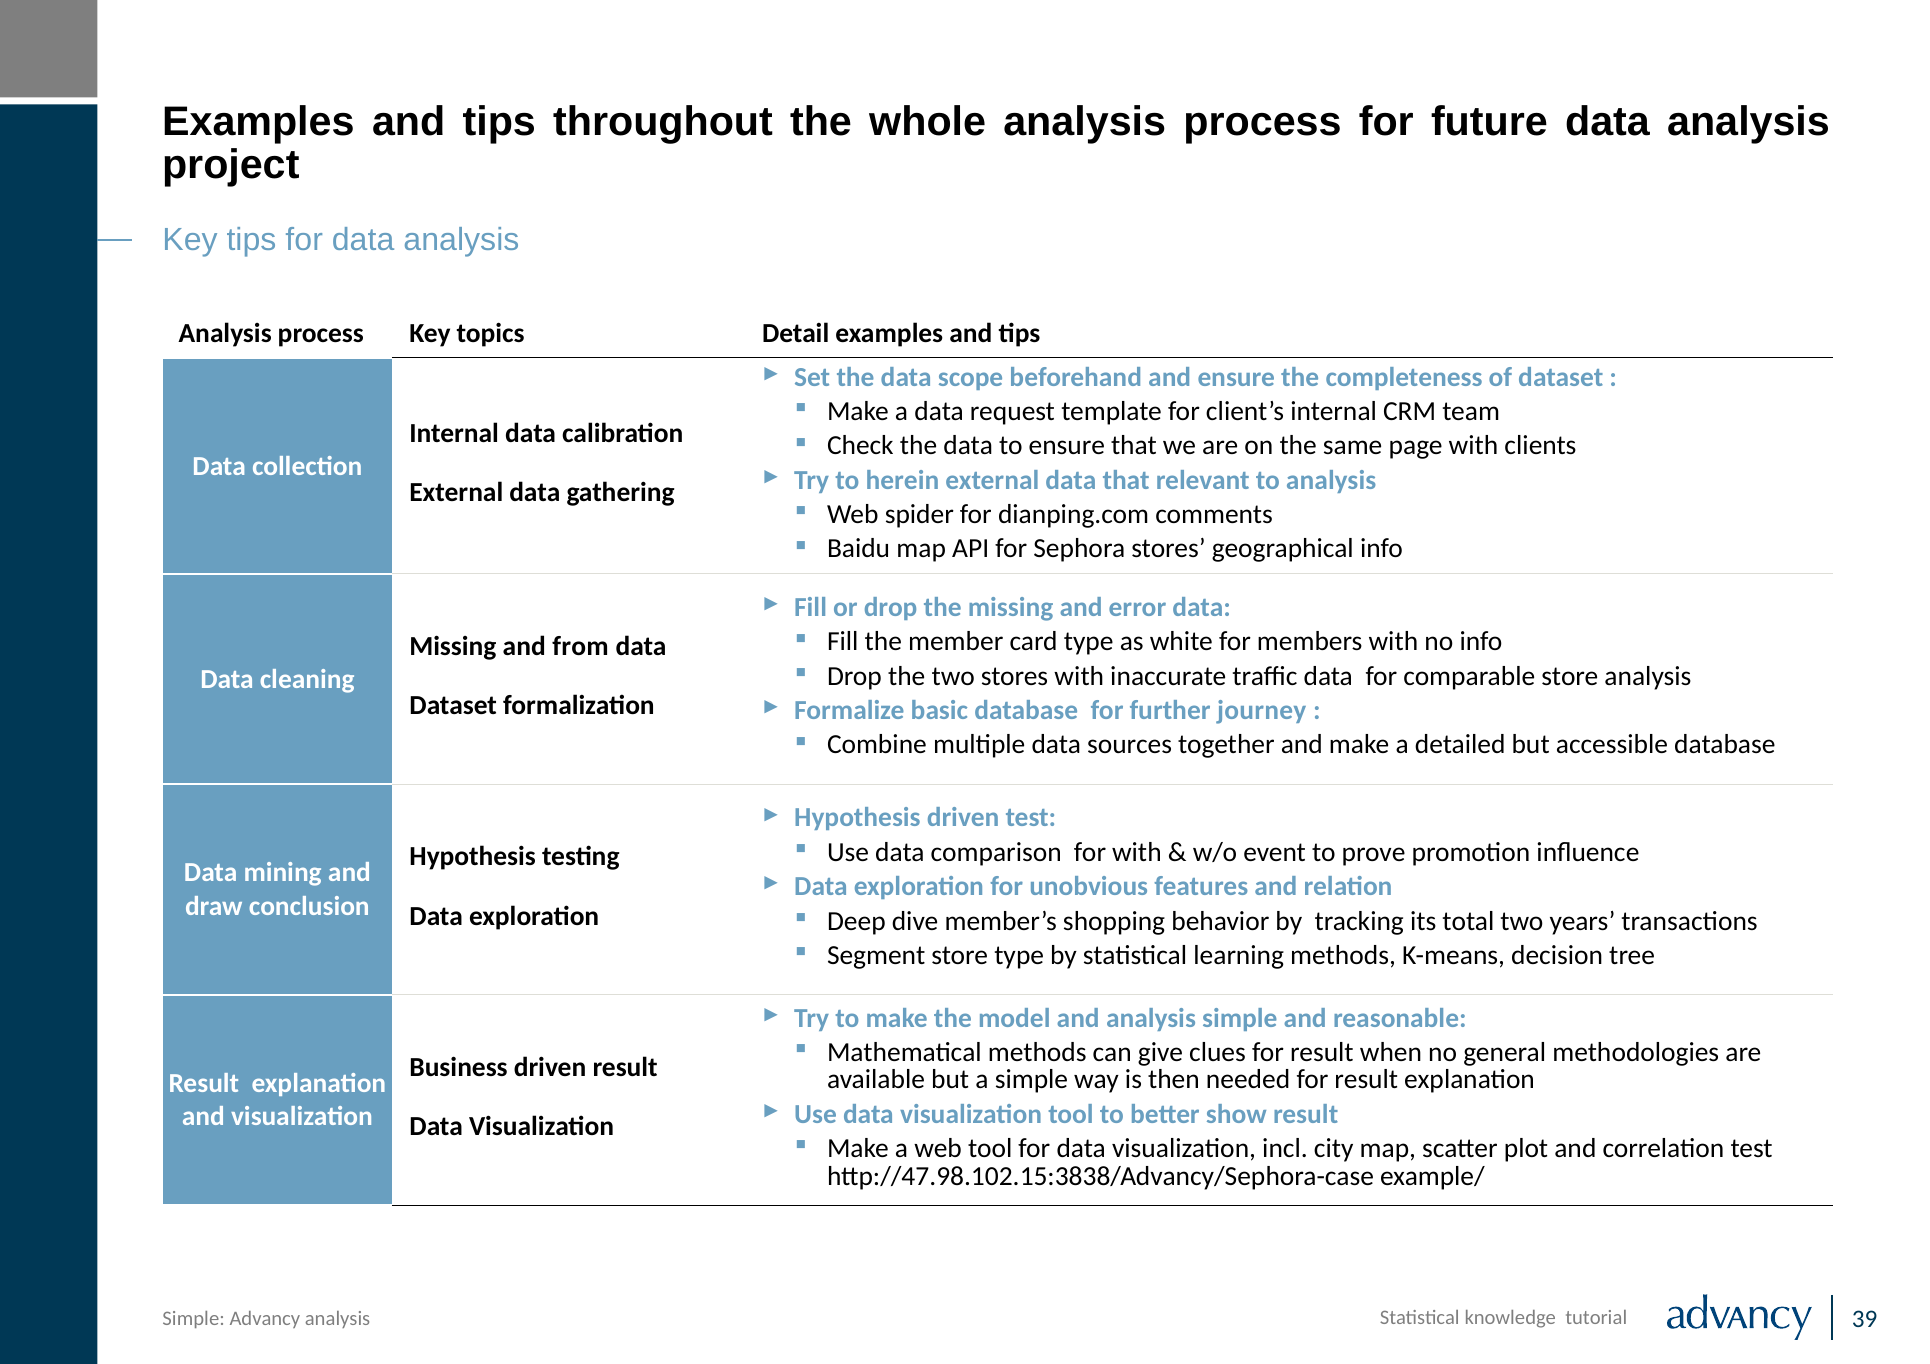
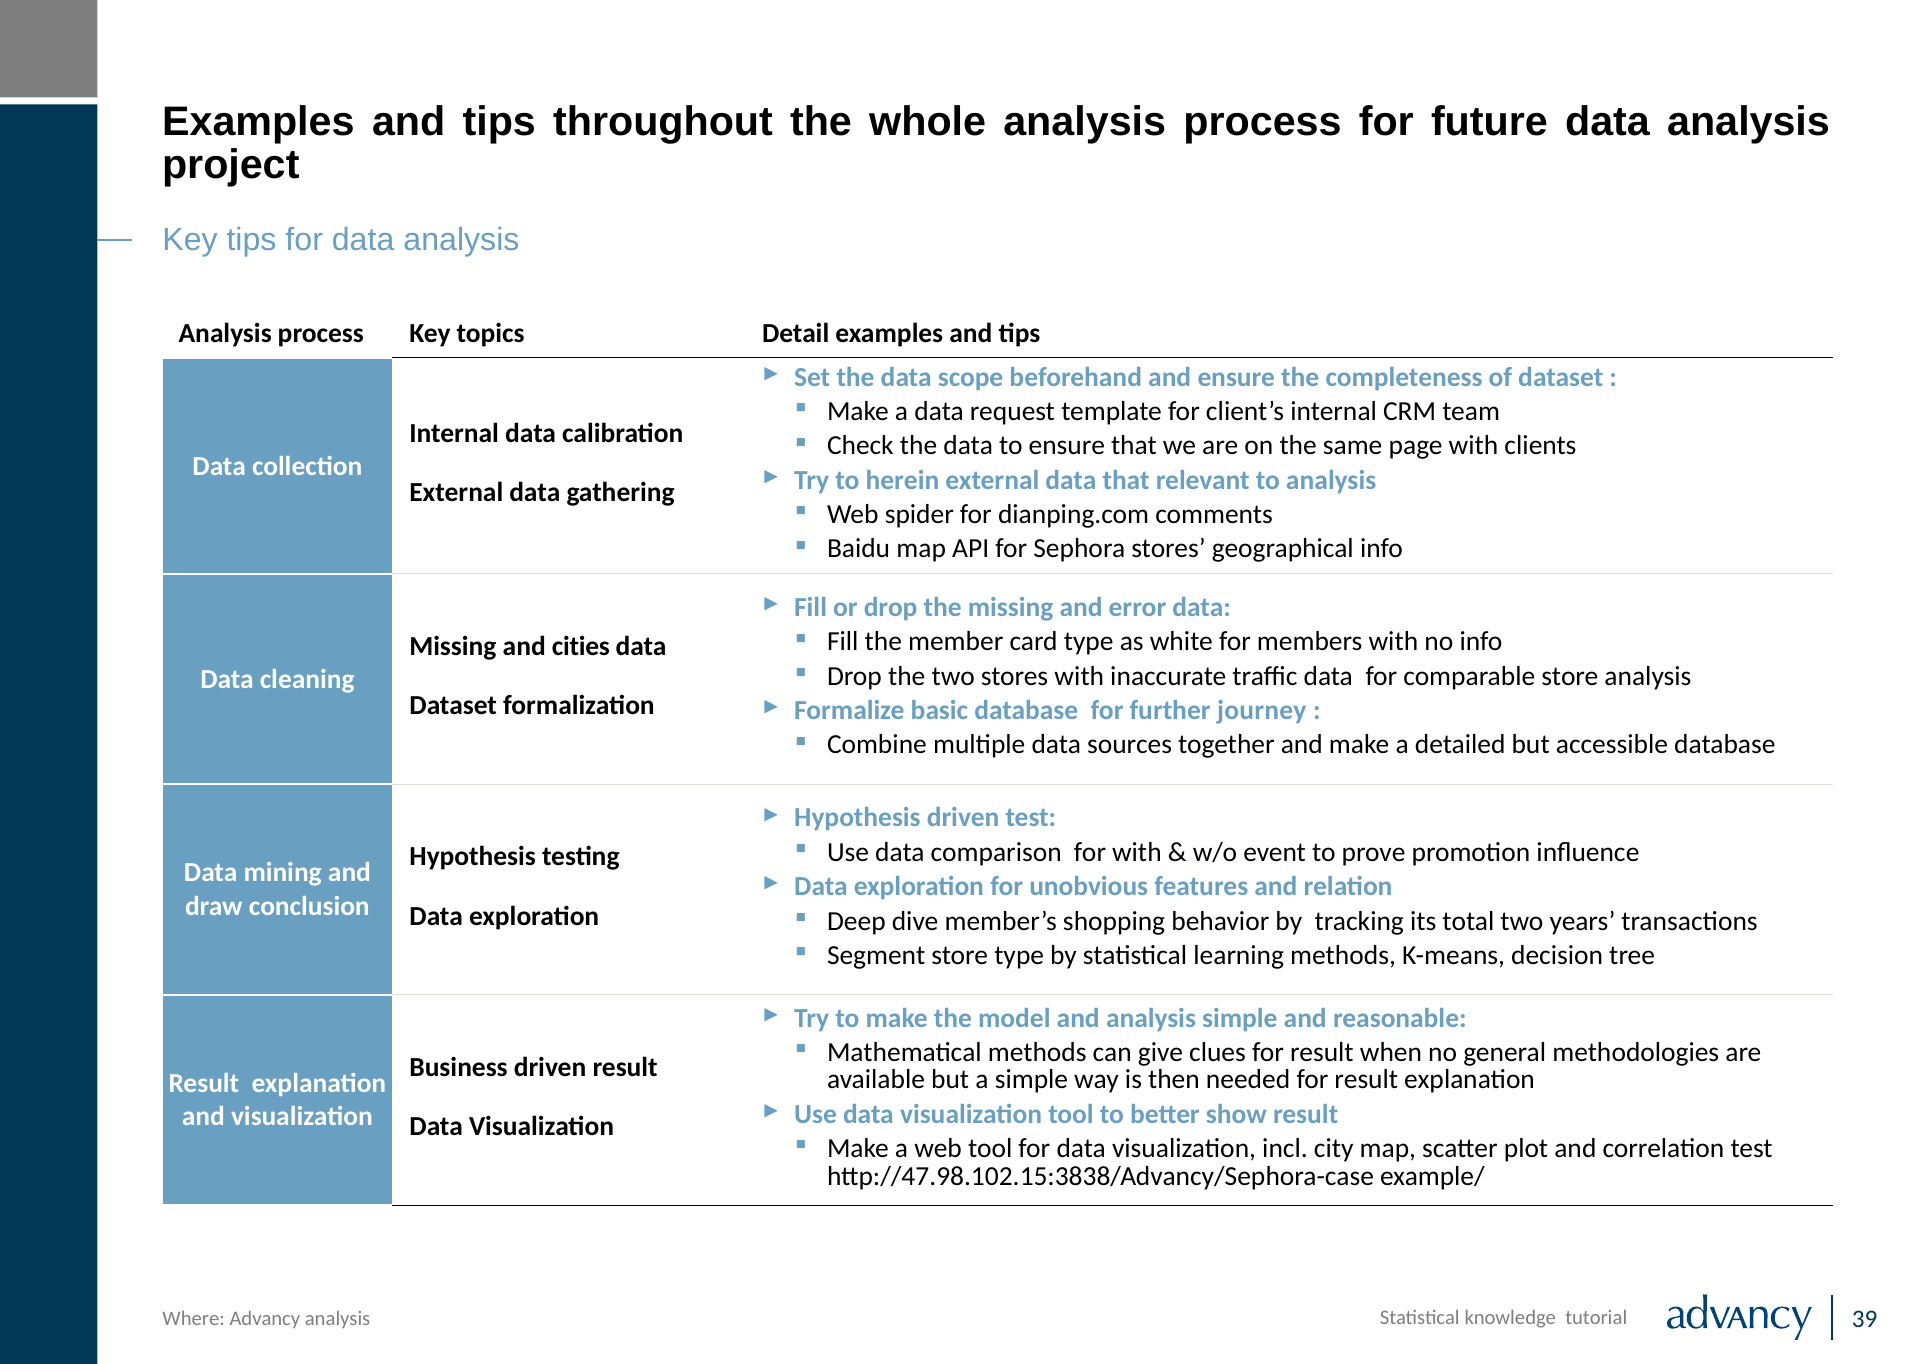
from: from -> cities
Simple at (194, 1319): Simple -> Where
